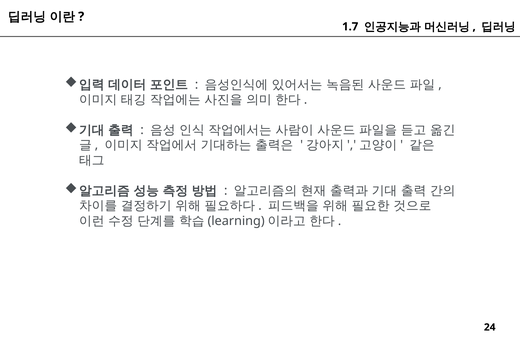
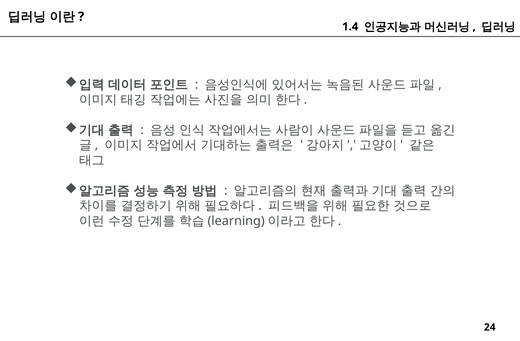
1.7: 1.7 -> 1.4
